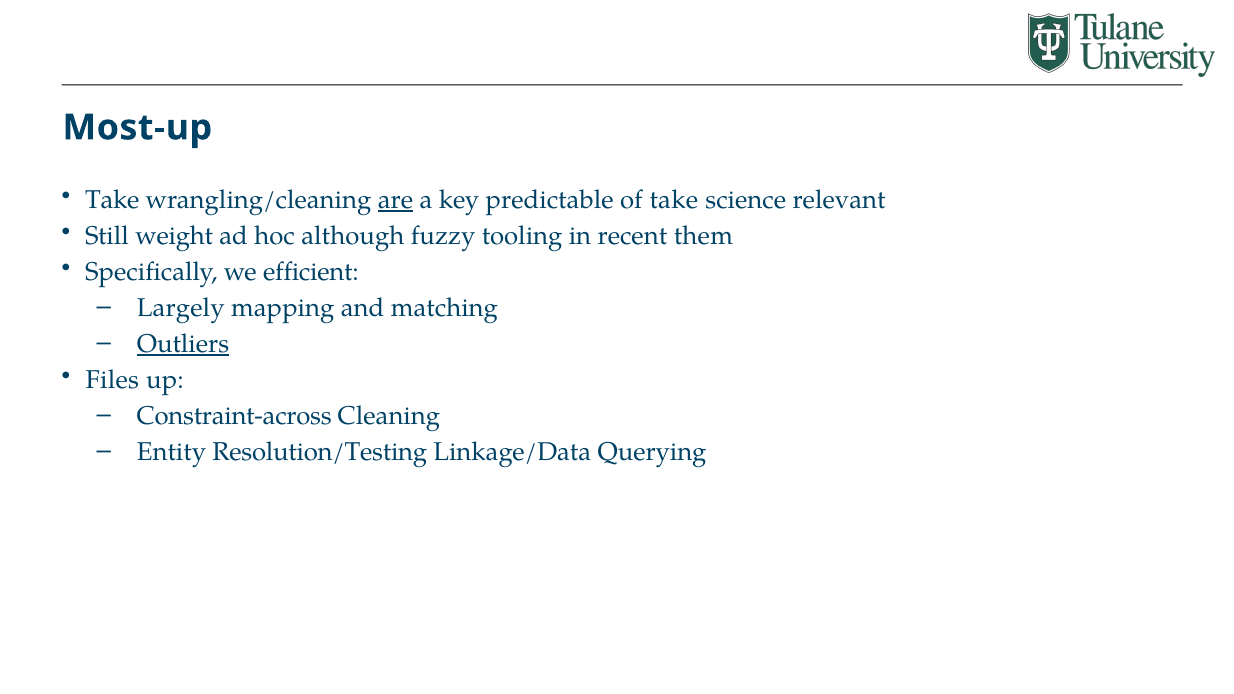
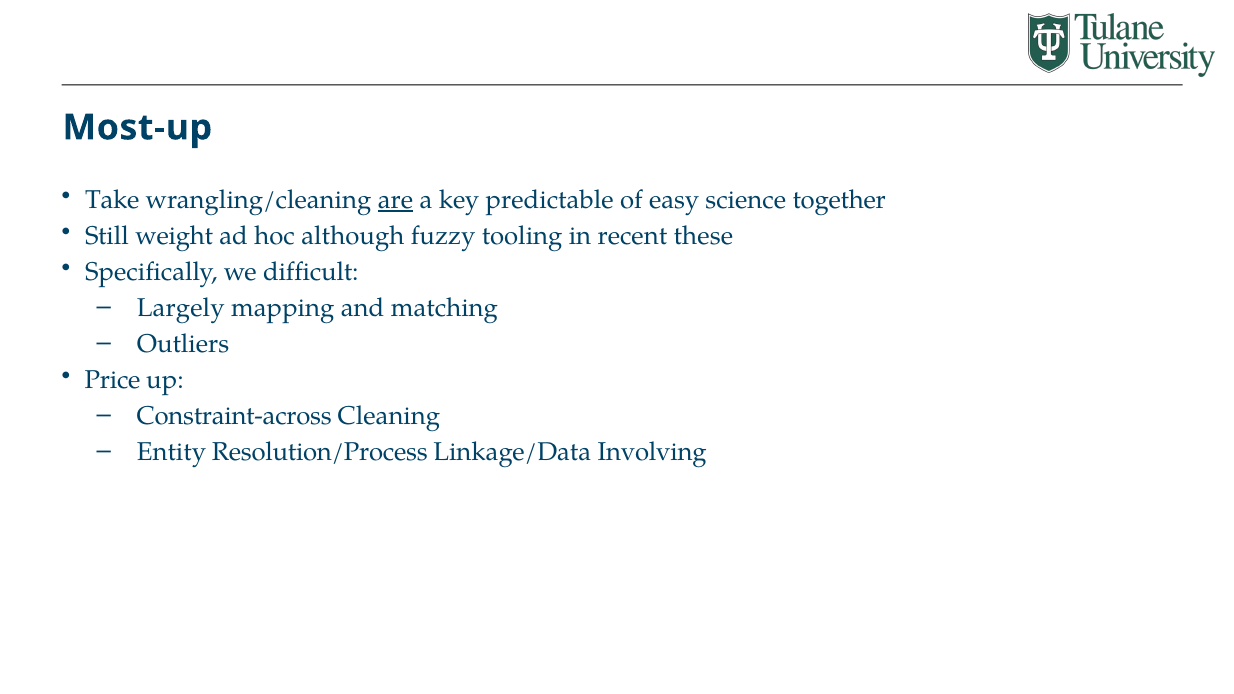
of take: take -> easy
relevant: relevant -> together
them: them -> these
efficient: efficient -> difficult
Outliers underline: present -> none
Files: Files -> Price
Resolution/Testing: Resolution/Testing -> Resolution/Process
Querying: Querying -> Involving
